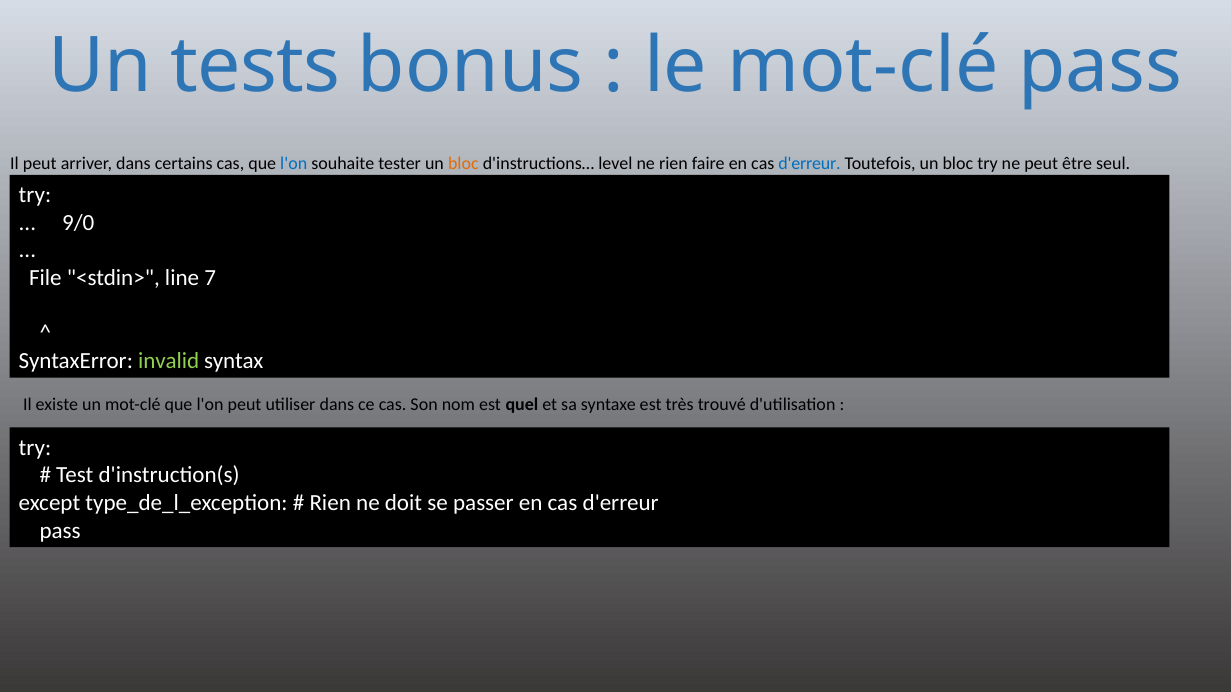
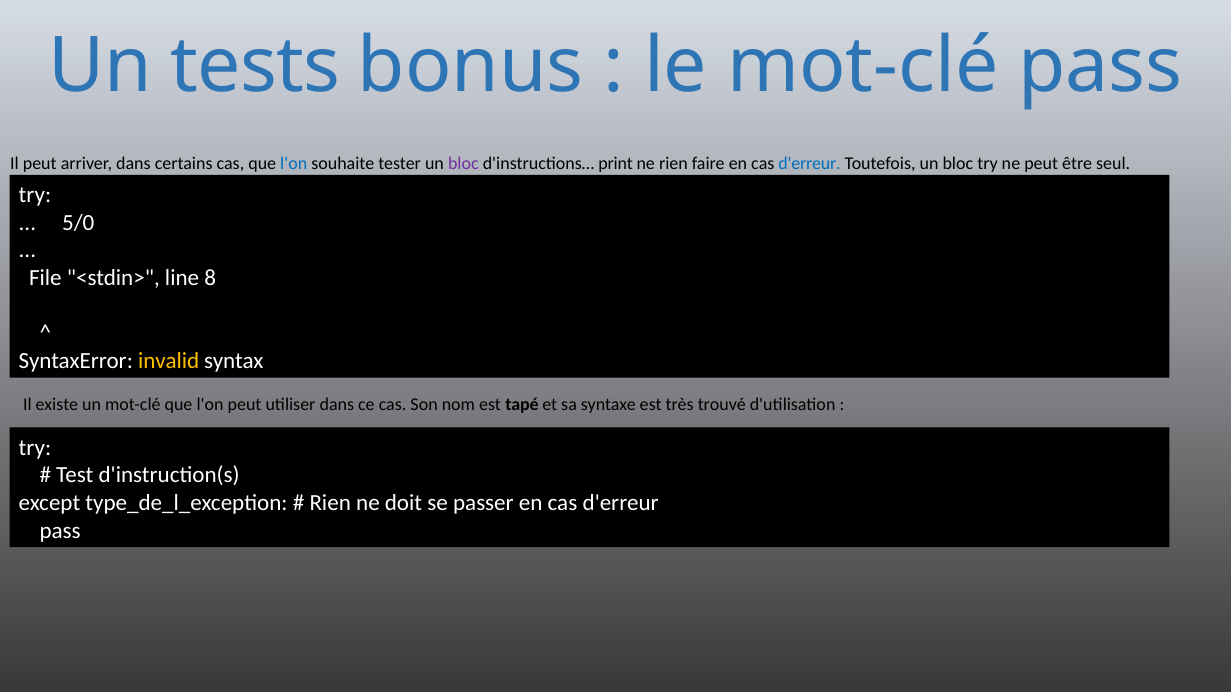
bloc at (463, 163) colour: orange -> purple
level: level -> print
9/0: 9/0 -> 5/0
7: 7 -> 8
invalid colour: light green -> yellow
quel: quel -> tapé
